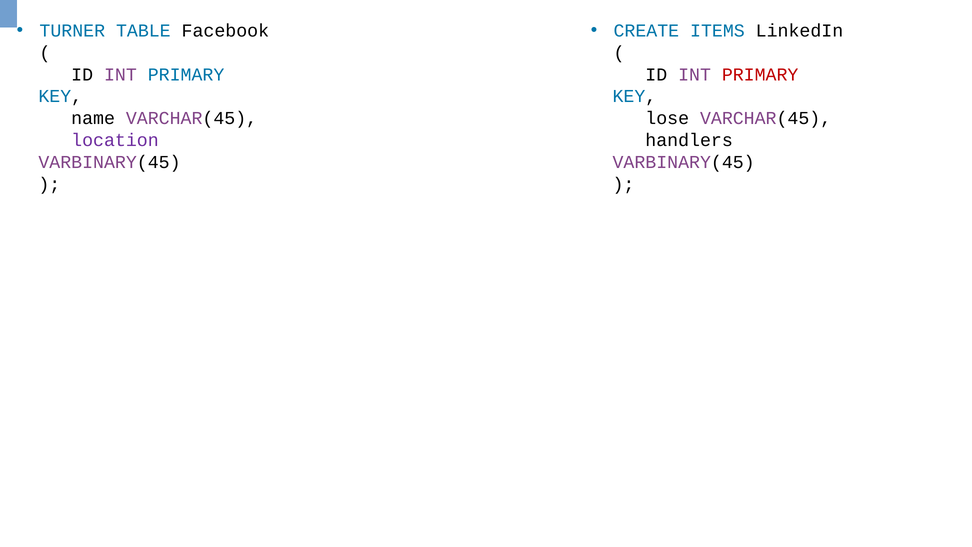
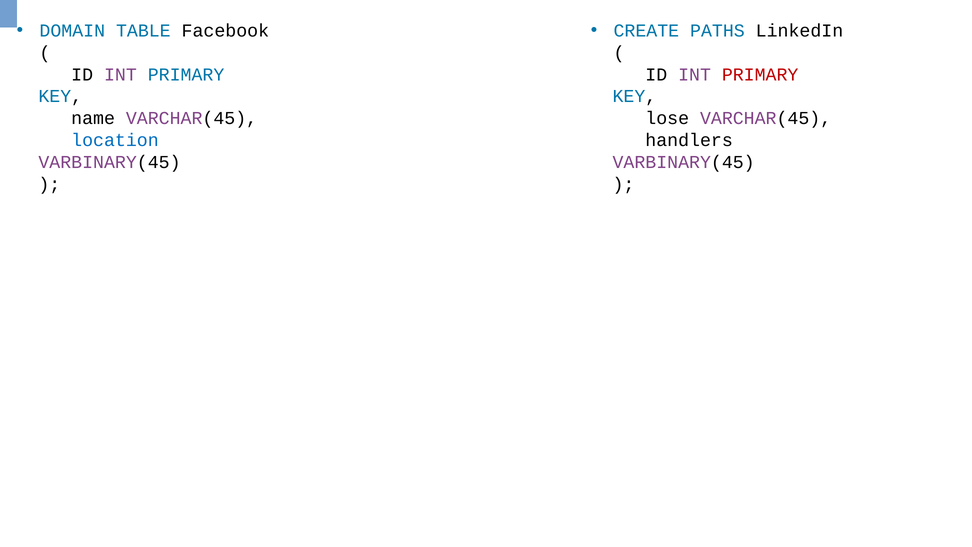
TURNER: TURNER -> DOMAIN
ITEMS: ITEMS -> PATHS
location colour: purple -> blue
